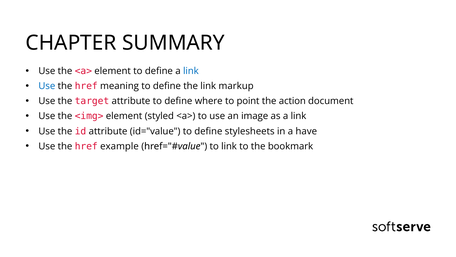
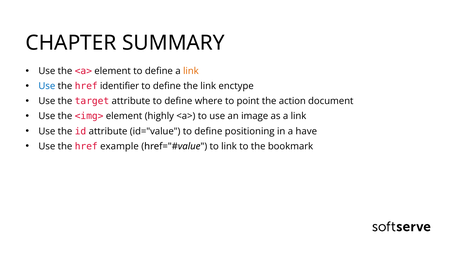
link at (191, 71) colour: blue -> orange
meaning: meaning -> identifier
markup: markup -> enctype
styled: styled -> highly
stylesheets: stylesheets -> positioning
